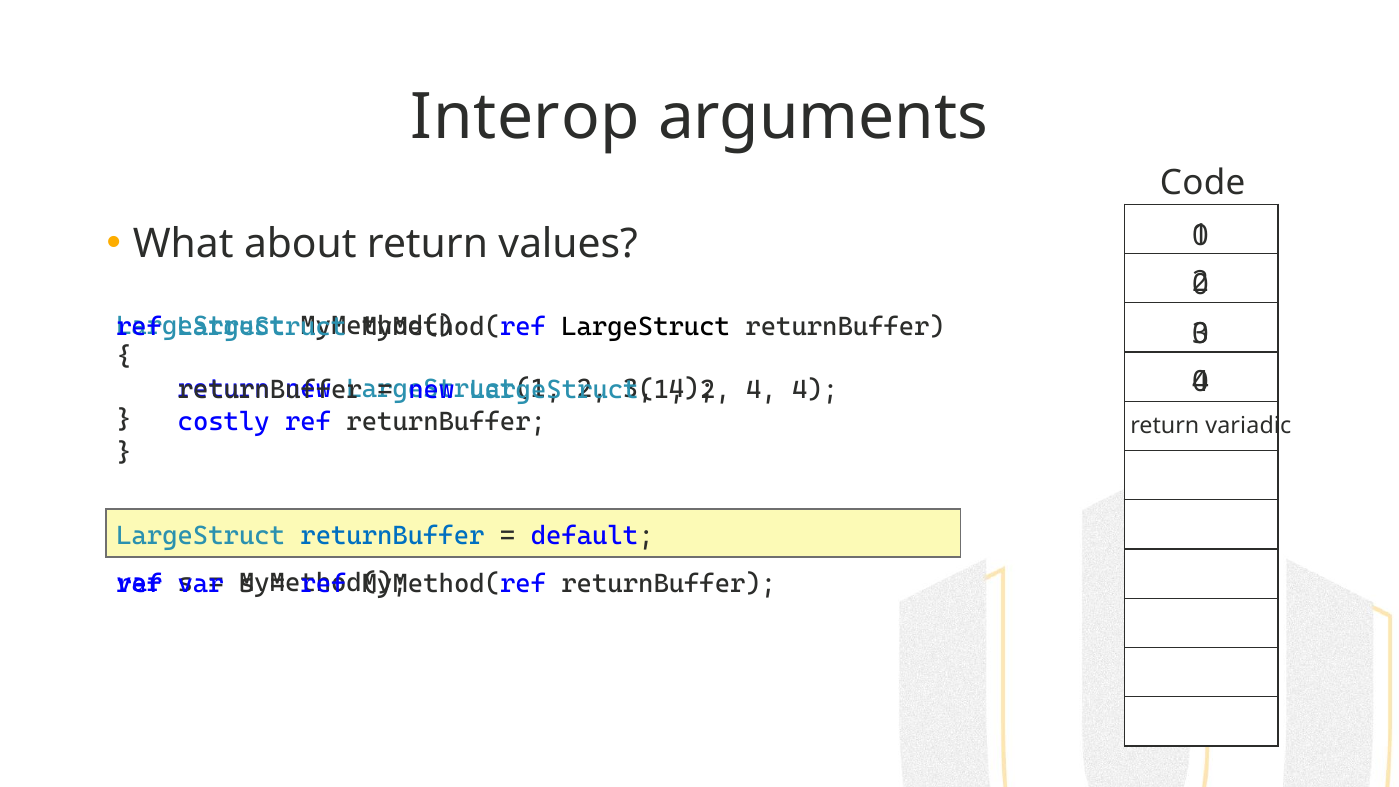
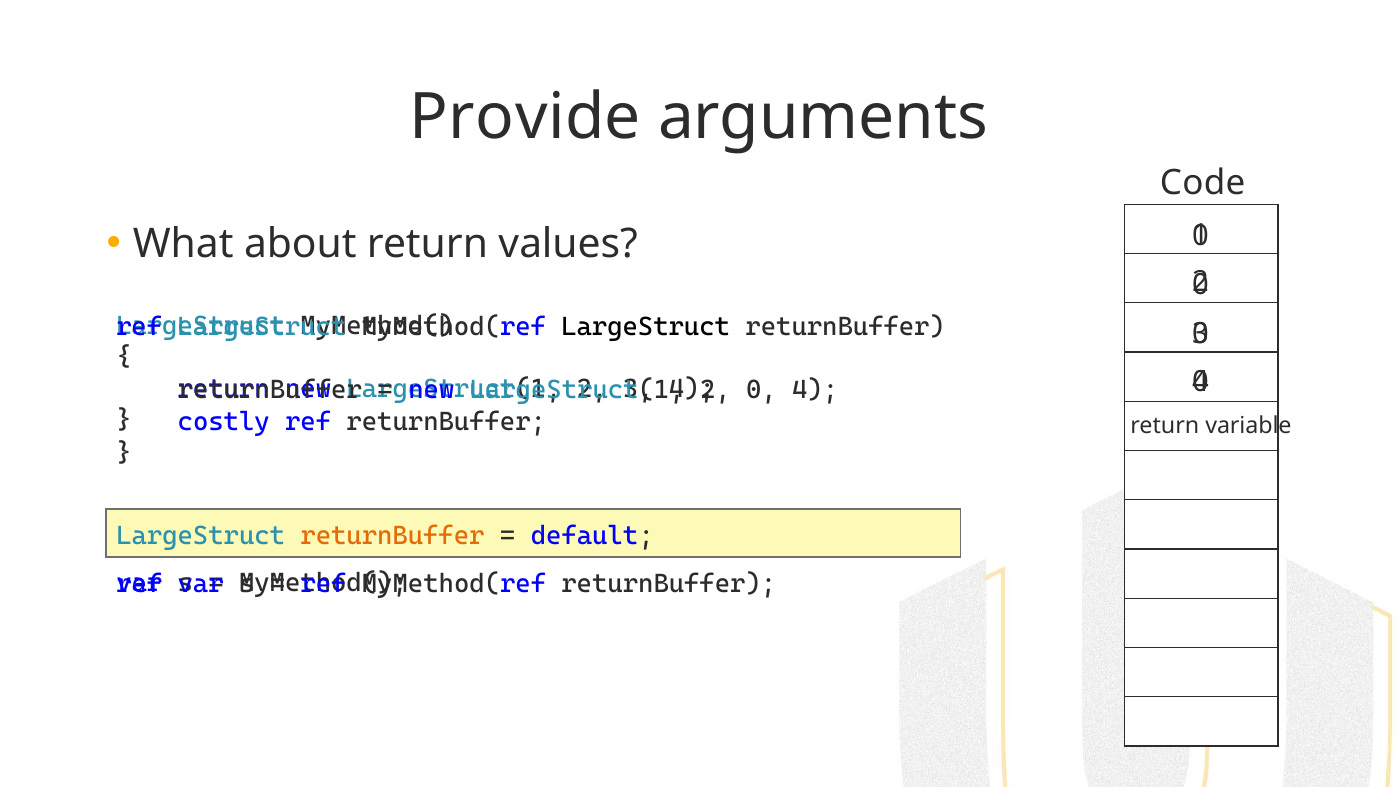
Interop: Interop -> Provide
4 at (761, 390): 4 -> 0
variadic: variadic -> variable
returnBuffer at (392, 535) colour: blue -> orange
